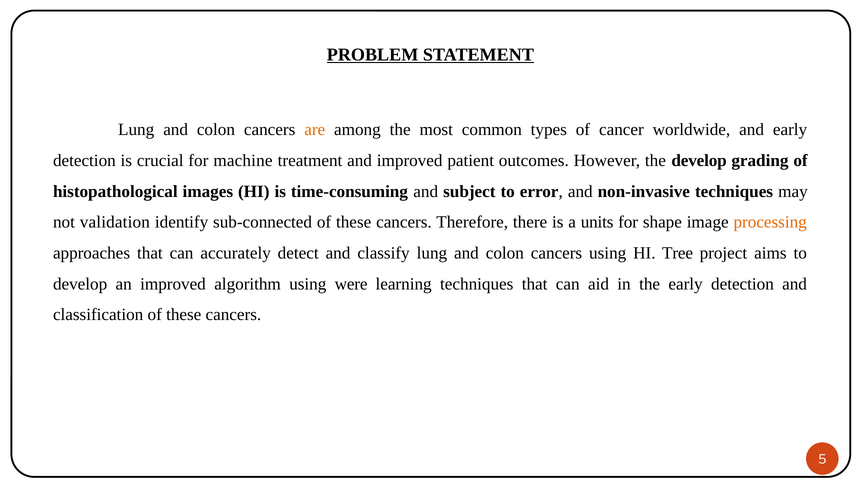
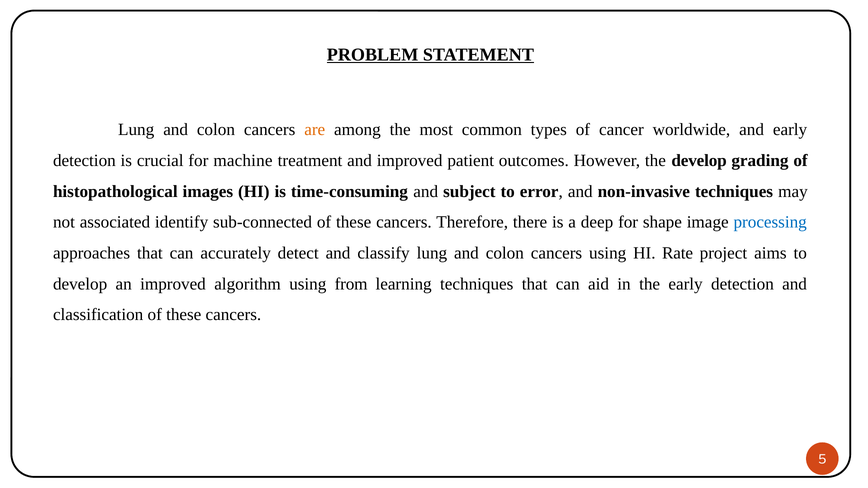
validation: validation -> associated
units: units -> deep
processing colour: orange -> blue
Tree: Tree -> Rate
were: were -> from
